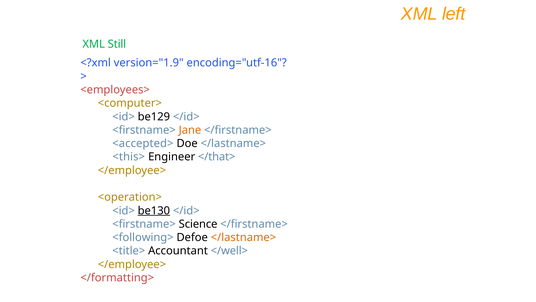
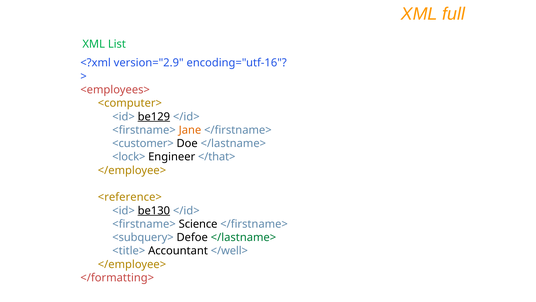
left: left -> full
Still: Still -> List
version="1.9: version="1.9 -> version="2.9
be129 underline: none -> present
<accepted>: <accepted> -> <customer>
<this>: <this> -> <lock>
<operation>: <operation> -> <reference>
<following>: <following> -> <subquery>
</lastname> at (243, 237) colour: orange -> green
